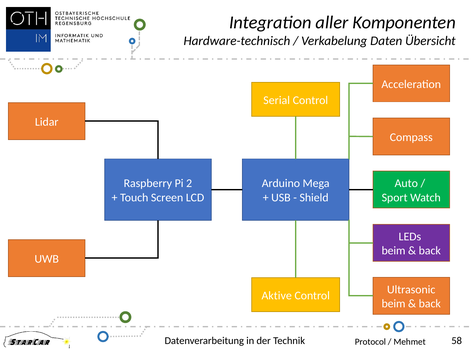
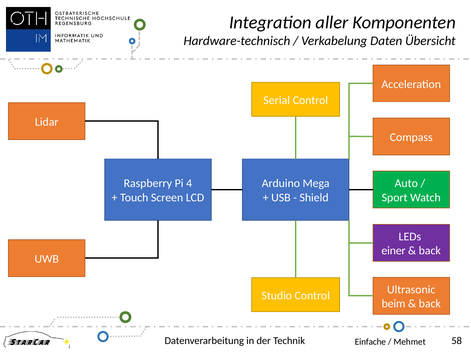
2: 2 -> 4
beim at (394, 251): beim -> einer
Aktive: Aktive -> Studio
Protocol: Protocol -> Einfache
